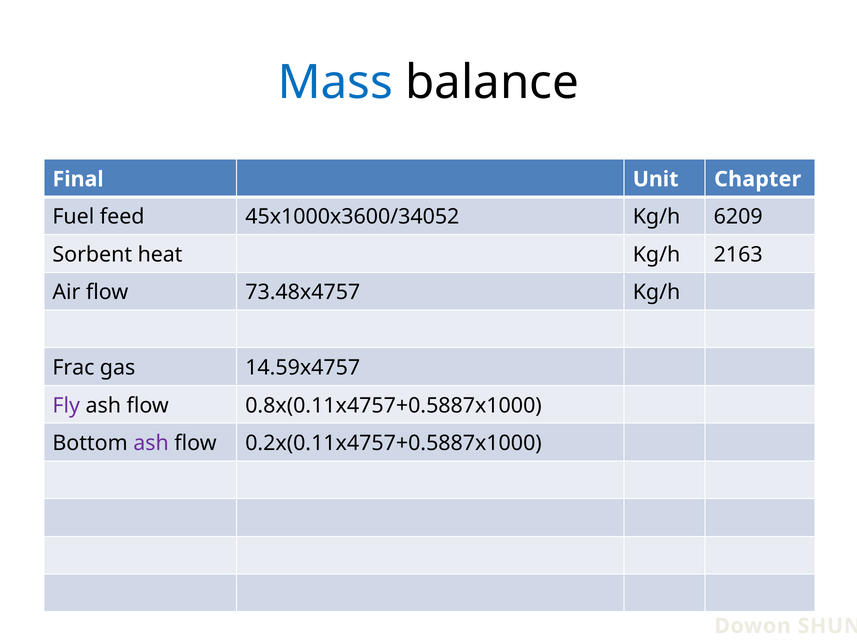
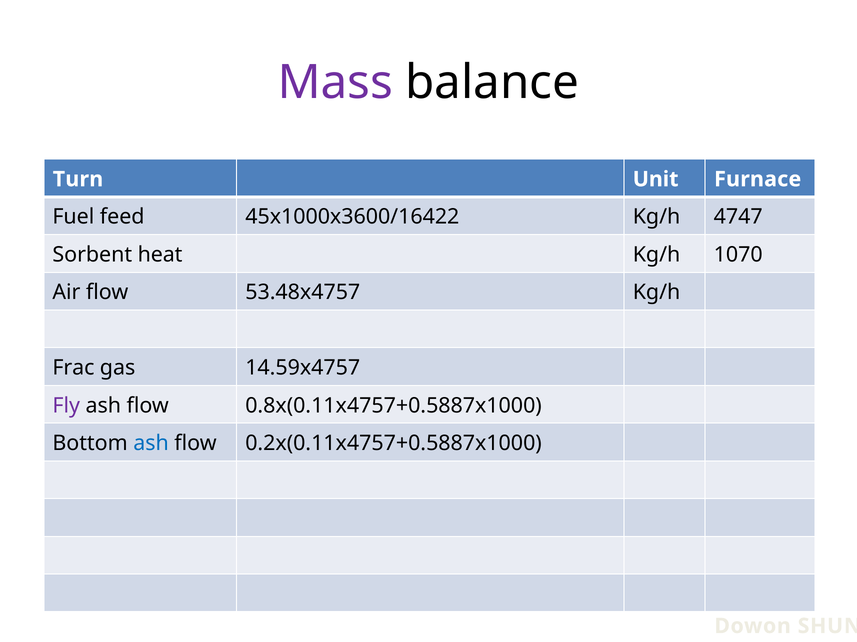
Mass colour: blue -> purple
Final: Final -> Turn
Chapter: Chapter -> Furnace
45x1000x3600/34052: 45x1000x3600/34052 -> 45x1000x3600/16422
6209: 6209 -> 4747
2163: 2163 -> 1070
73.48x4757: 73.48x4757 -> 53.48x4757
ash at (151, 444) colour: purple -> blue
